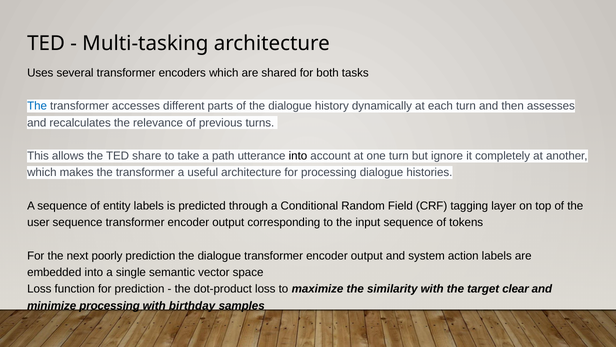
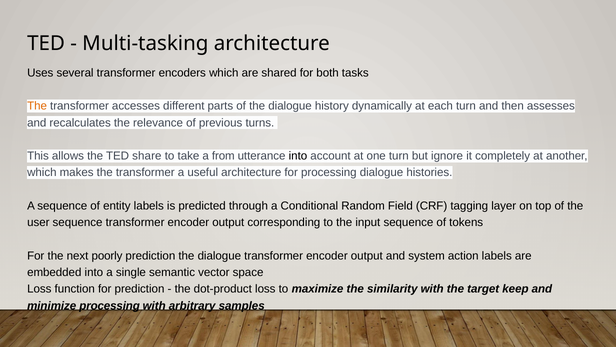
The at (37, 106) colour: blue -> orange
path: path -> from
clear: clear -> keep
birthday: birthday -> arbitrary
